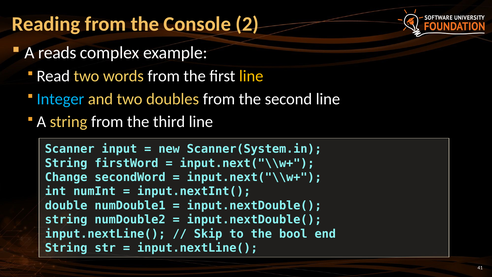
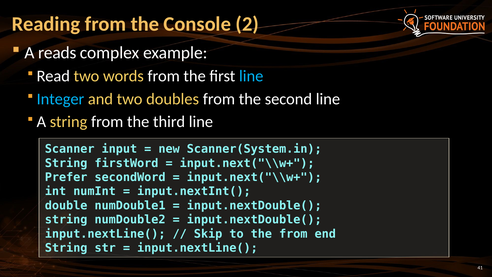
line at (251, 76) colour: yellow -> light blue
Change: Change -> Prefer
the bool: bool -> from
